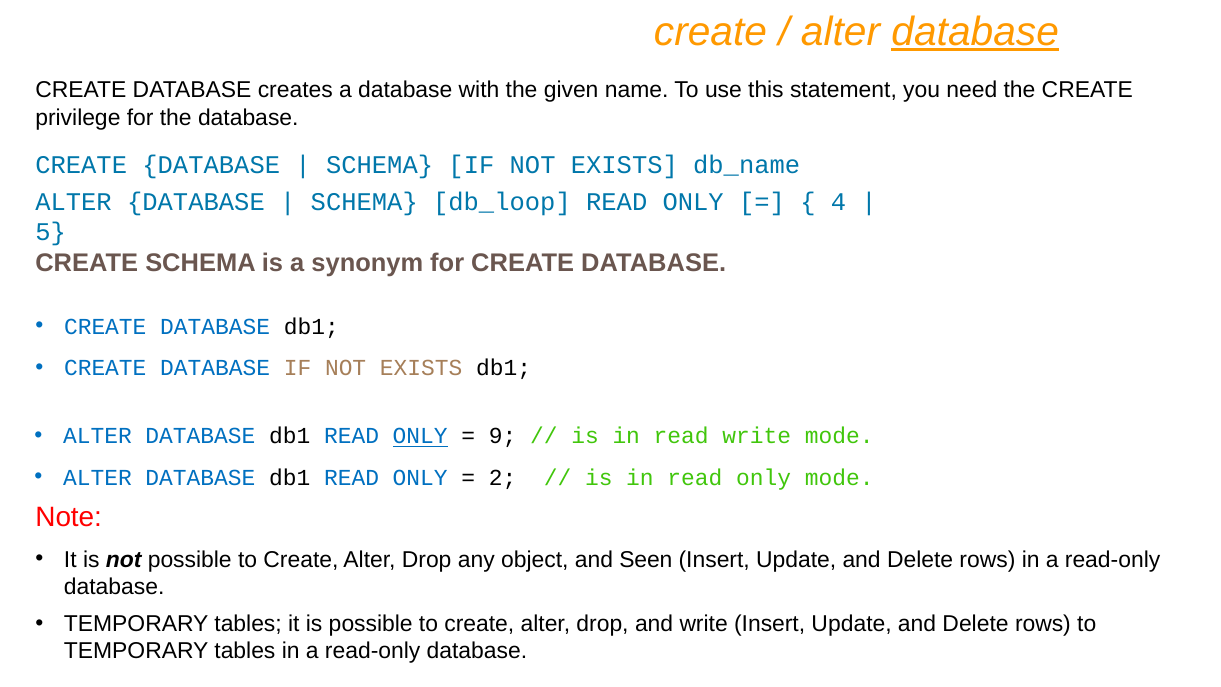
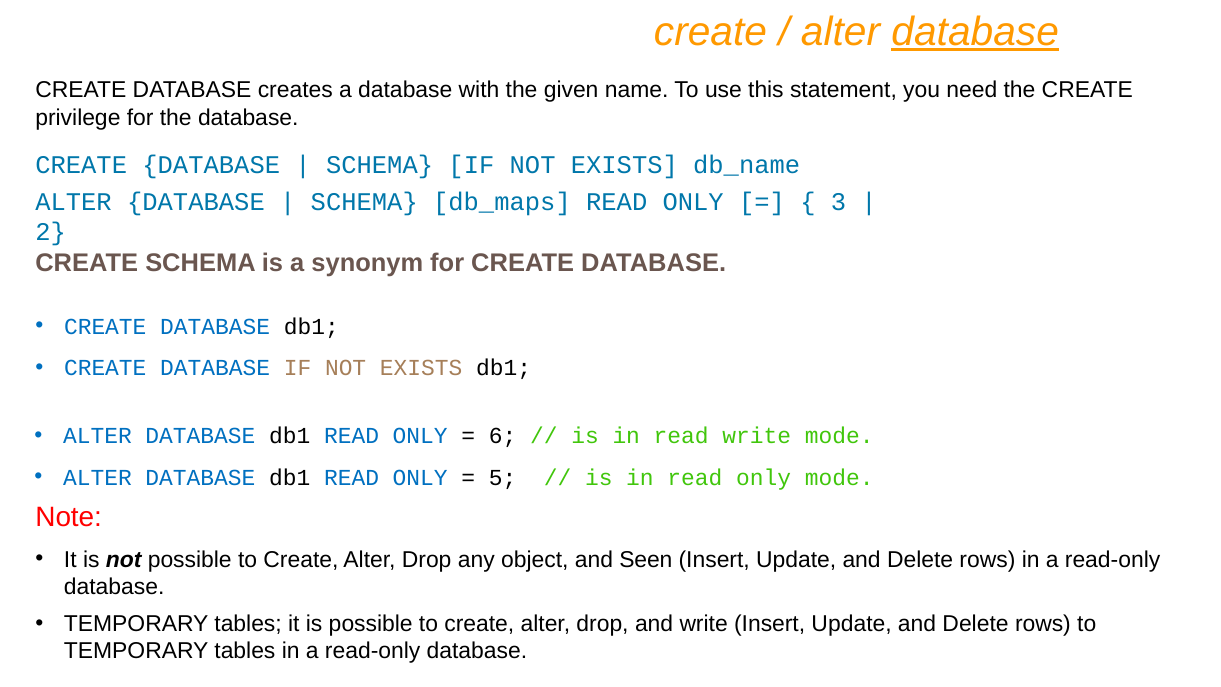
db_loop: db_loop -> db_maps
4: 4 -> 3
5: 5 -> 2
ONLY at (420, 436) underline: present -> none
9: 9 -> 6
2: 2 -> 5
